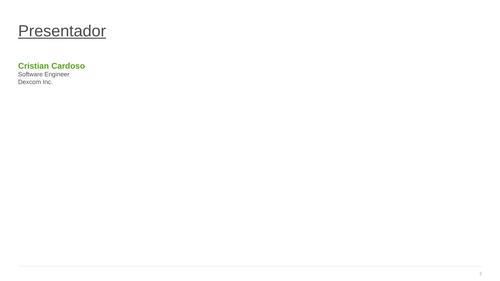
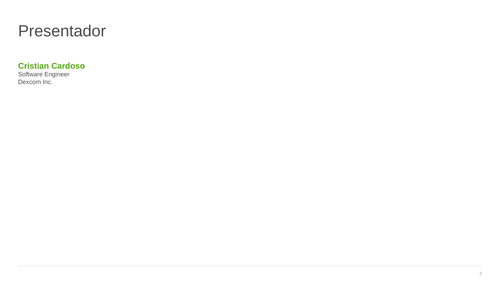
Presentador underline: present -> none
